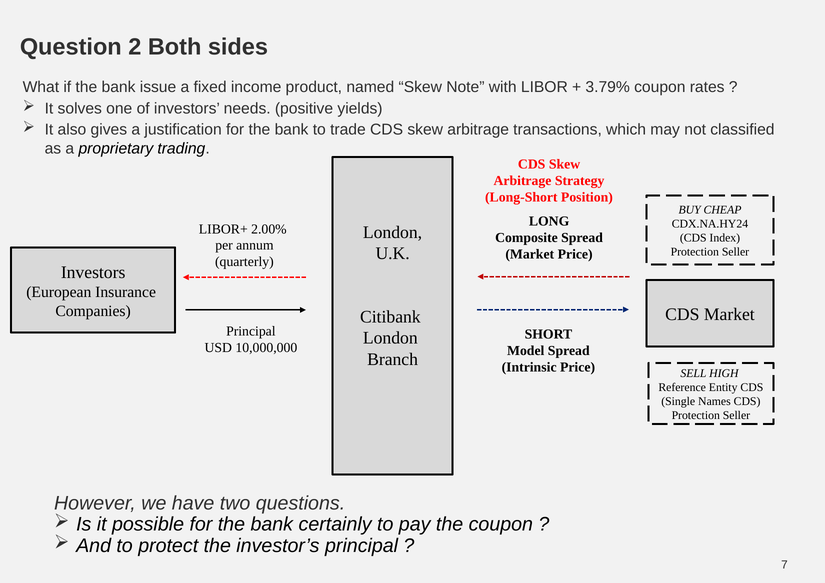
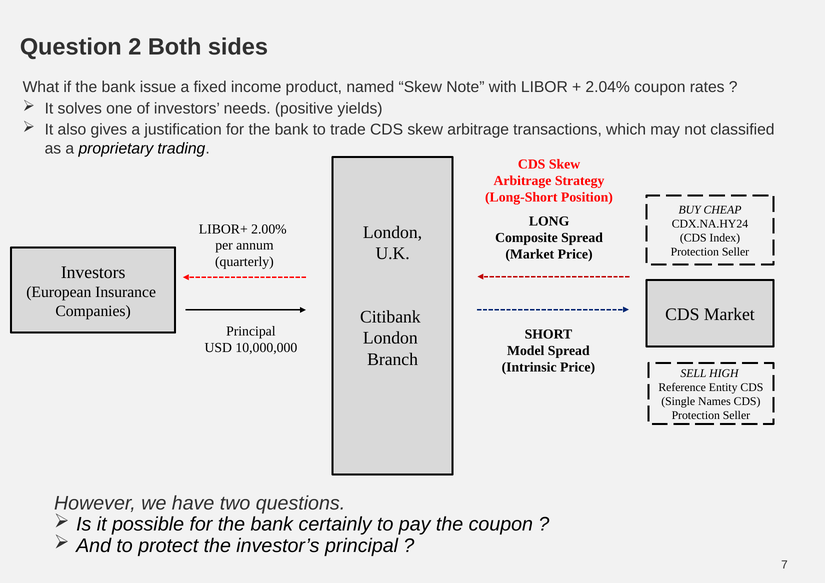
3.79%: 3.79% -> 2.04%
